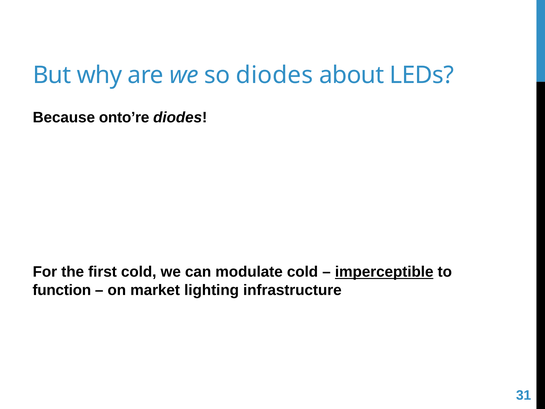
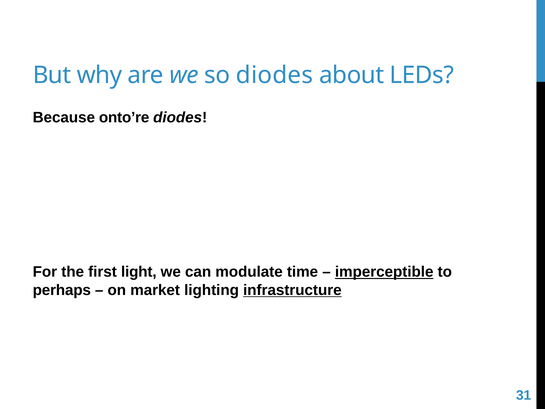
first cold: cold -> light
modulate cold: cold -> time
function: function -> perhaps
infrastructure underline: none -> present
